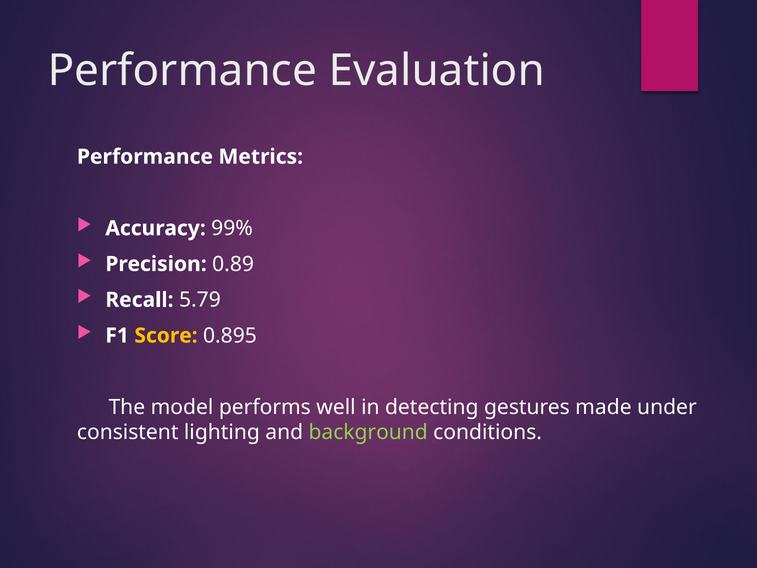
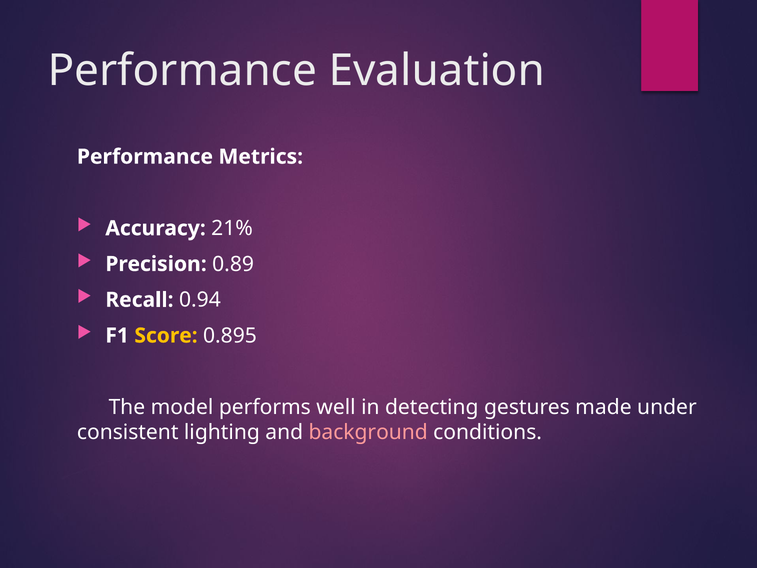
99%: 99% -> 21%
5.79: 5.79 -> 0.94
background colour: light green -> pink
